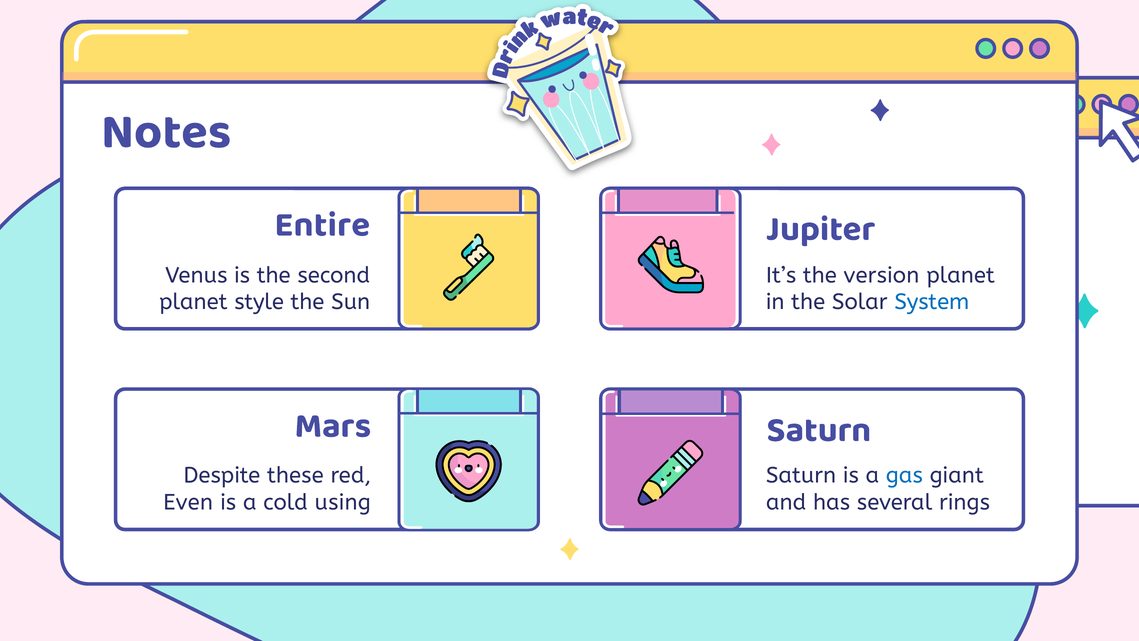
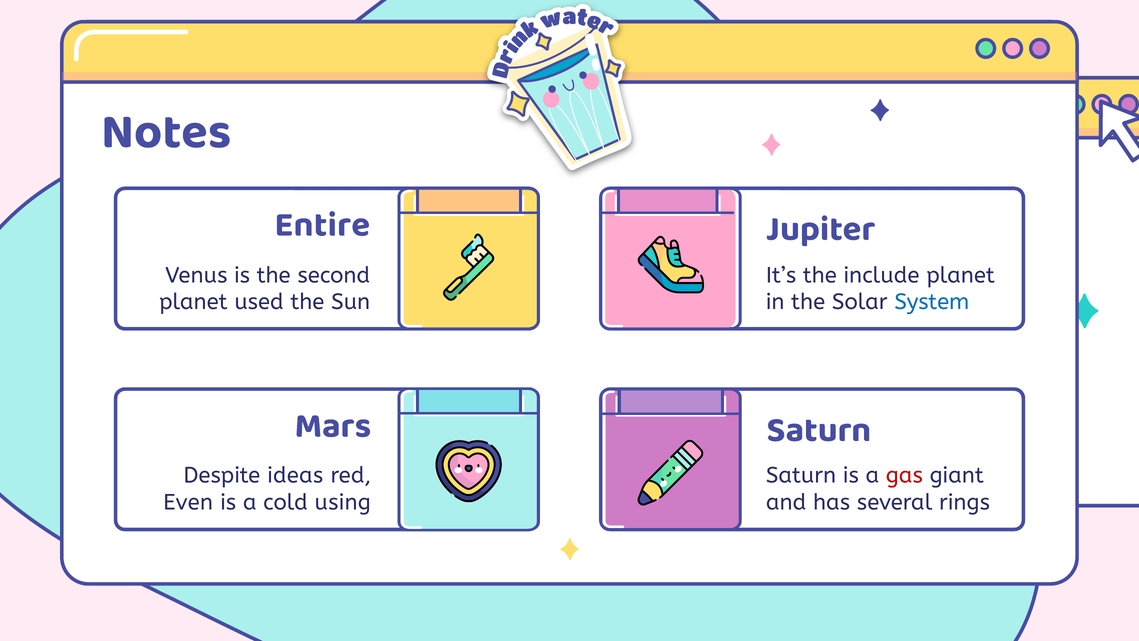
version: version -> include
style: style -> used
these: these -> ideas
gas colour: blue -> red
